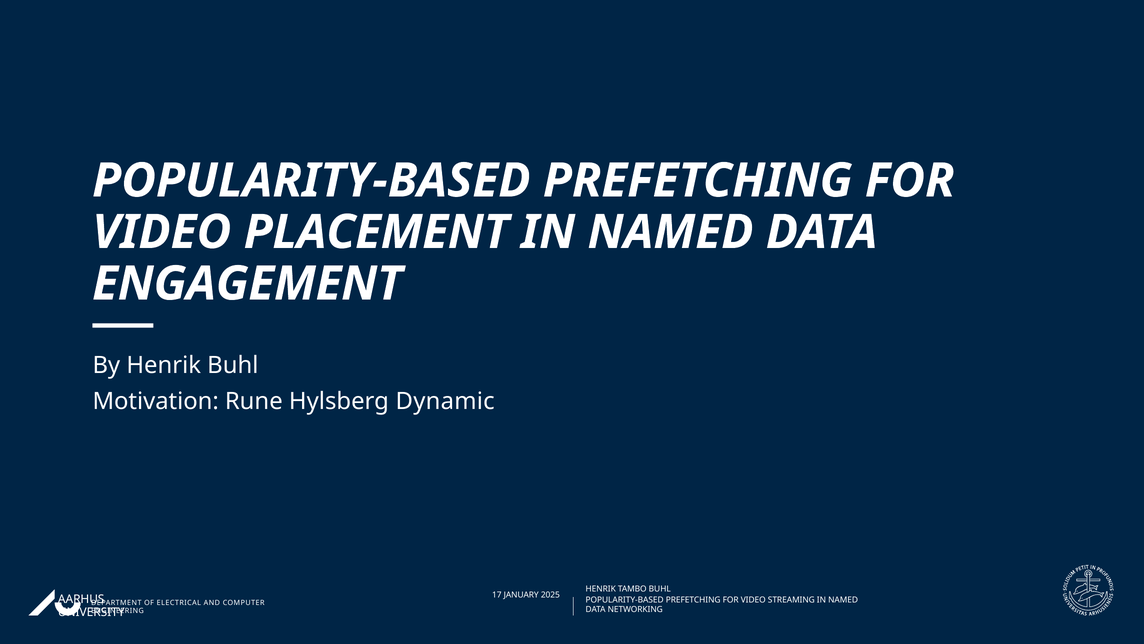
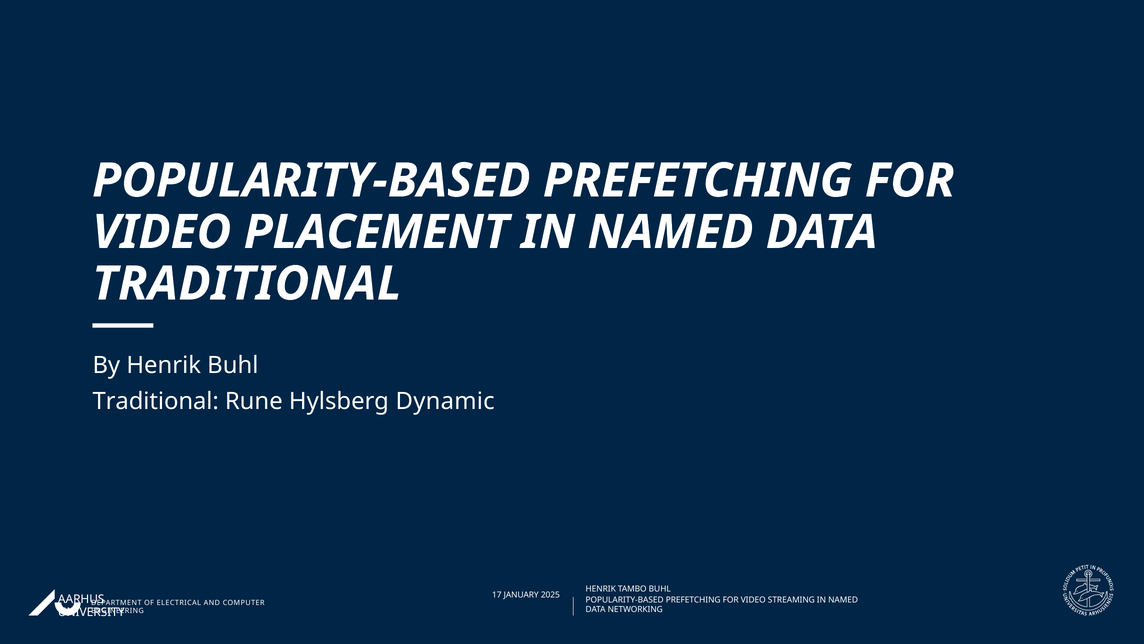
ENGAGEMENT at (247, 284): ENGAGEMENT -> TRADITIONAL
Motivation at (156, 401): Motivation -> Traditional
